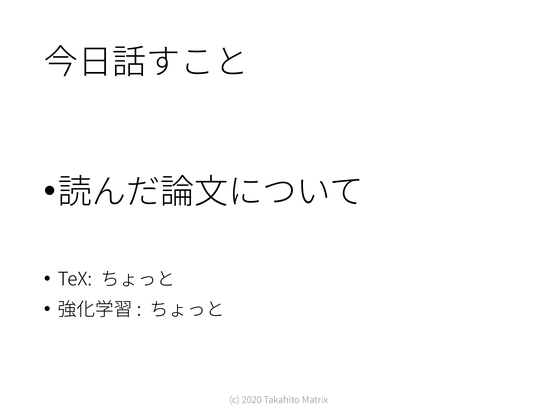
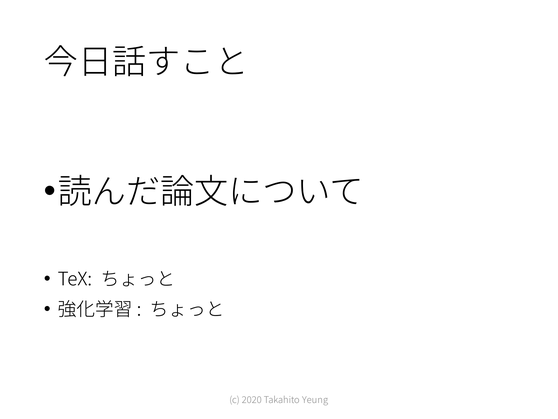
Matrix: Matrix -> Yeung
